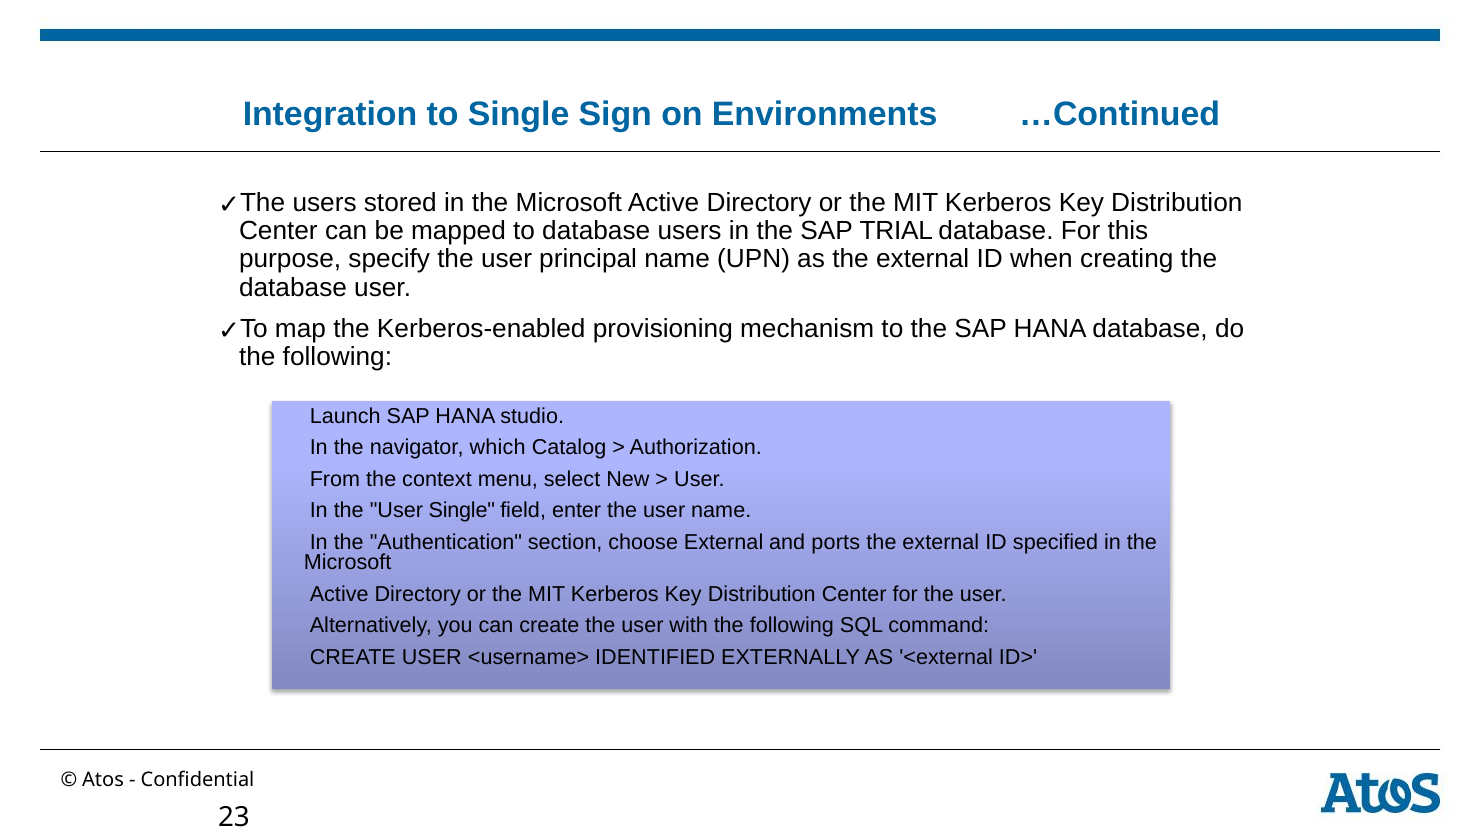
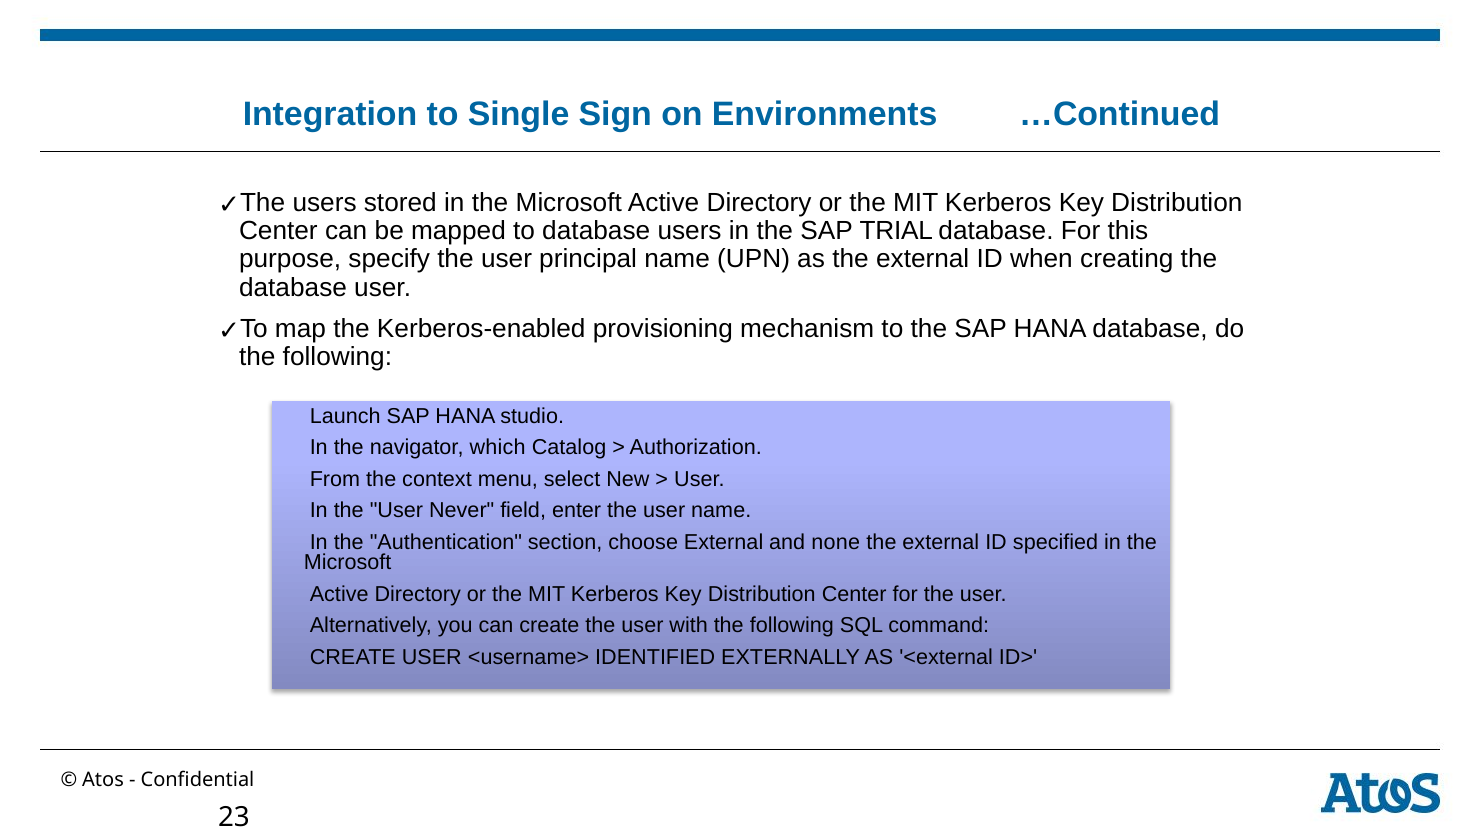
User Single: Single -> Never
ports: ports -> none
